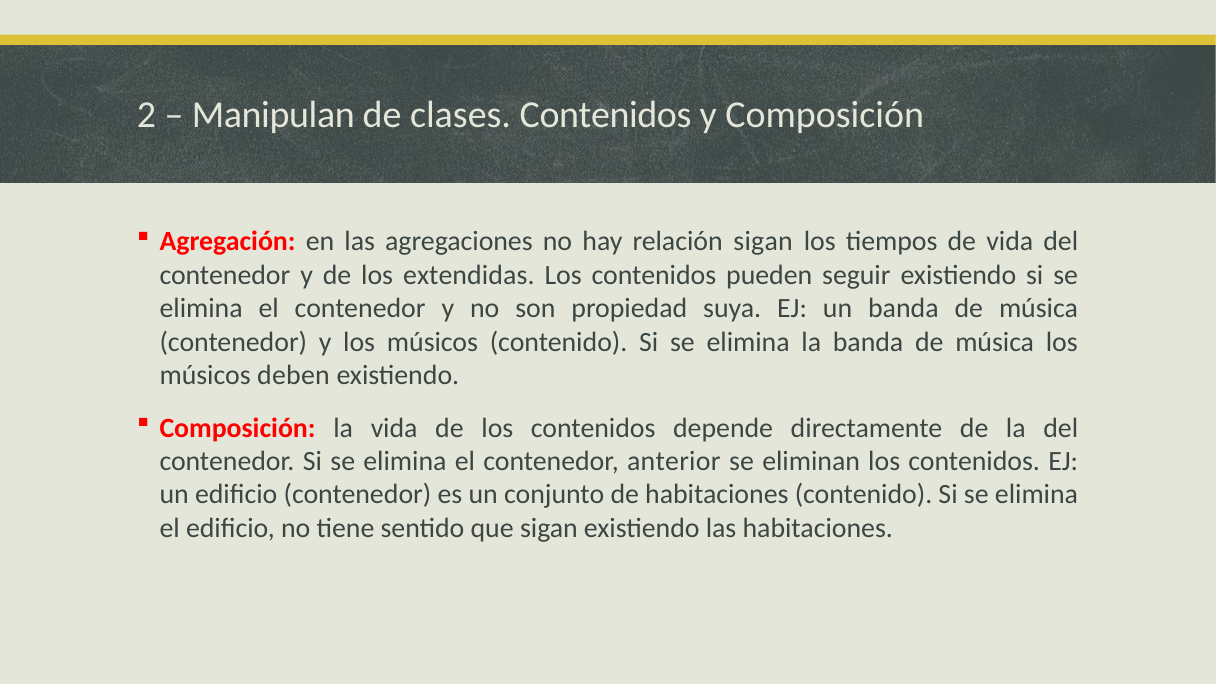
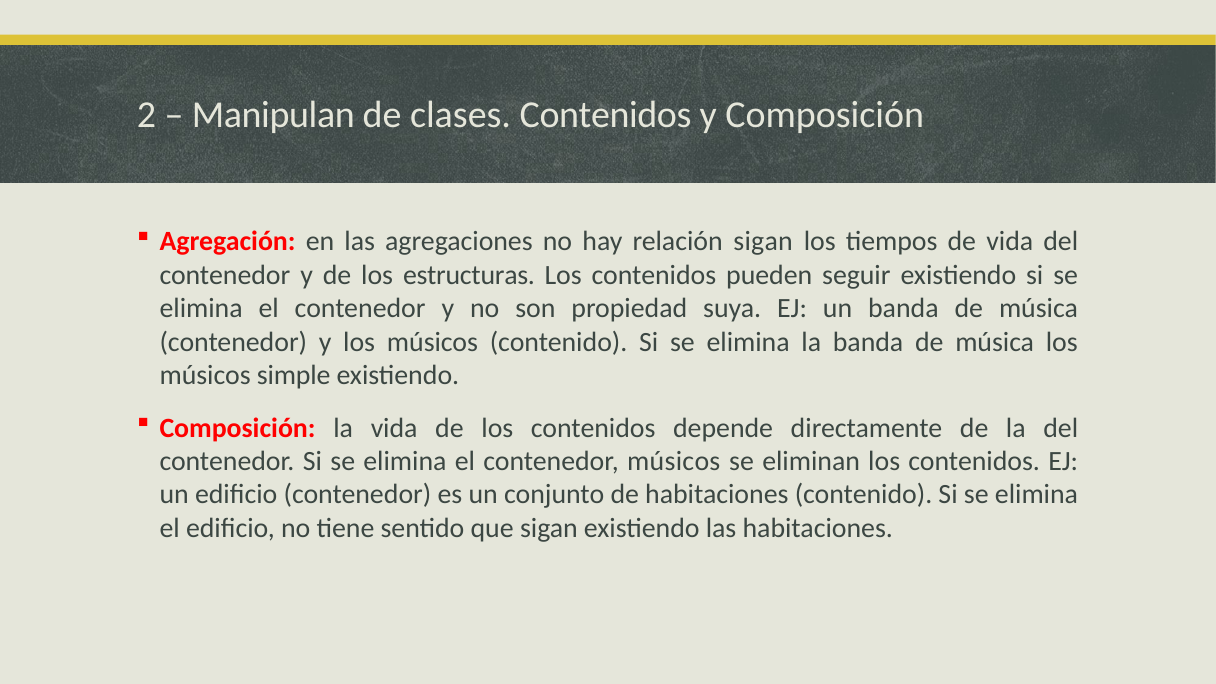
extendidas: extendidas -> estructuras
deben: deben -> simple
contenedor anterior: anterior -> músicos
